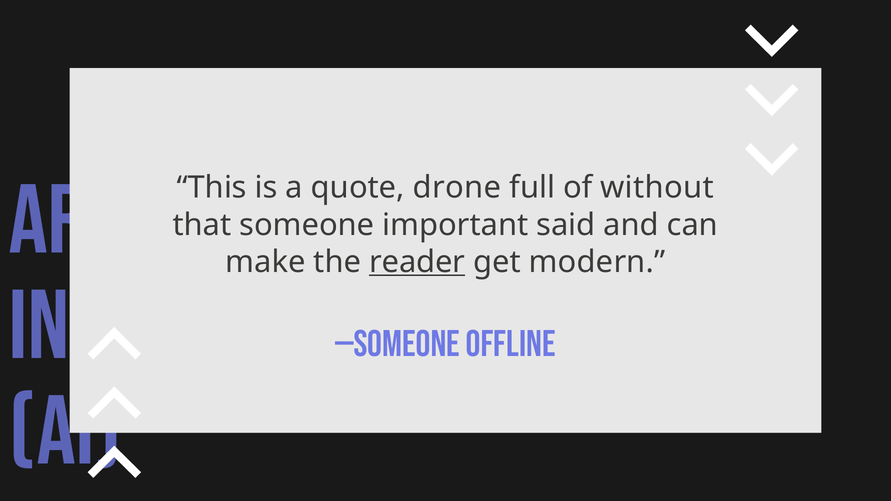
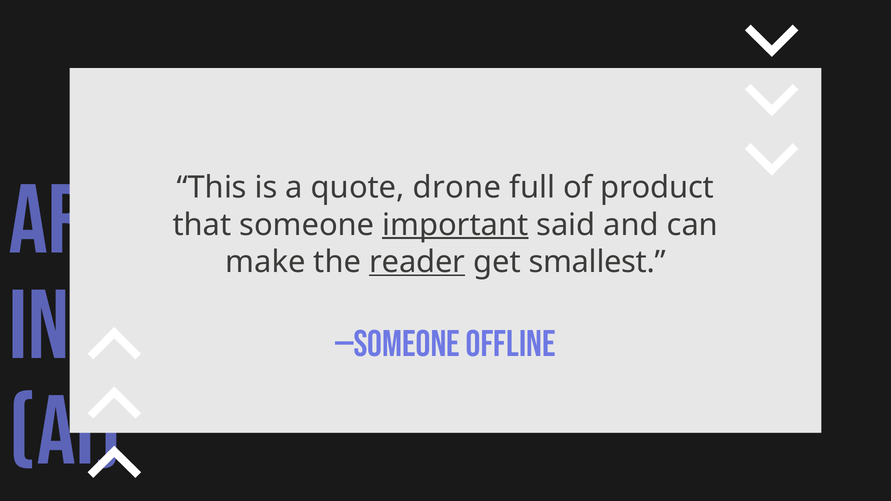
without: without -> product
important underline: none -> present
modern: modern -> smallest
